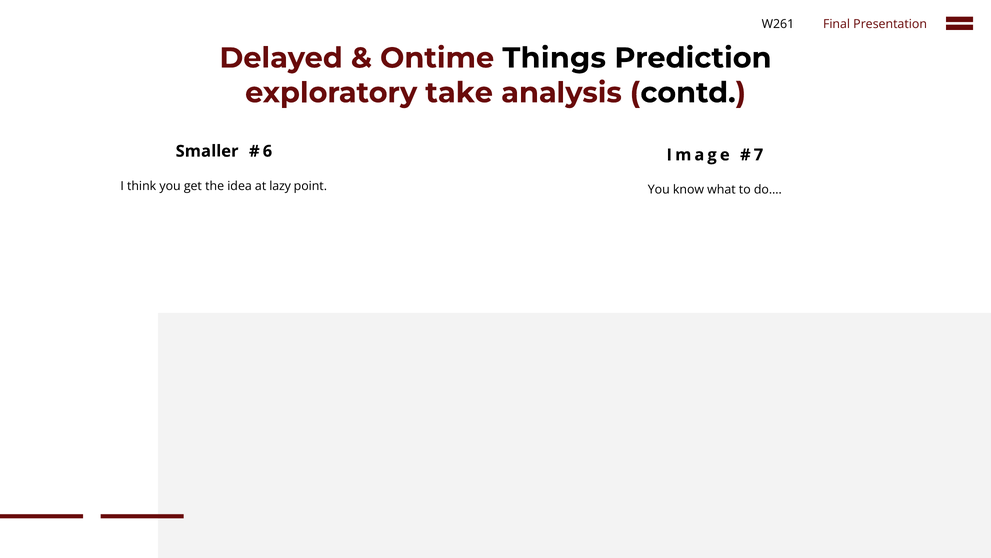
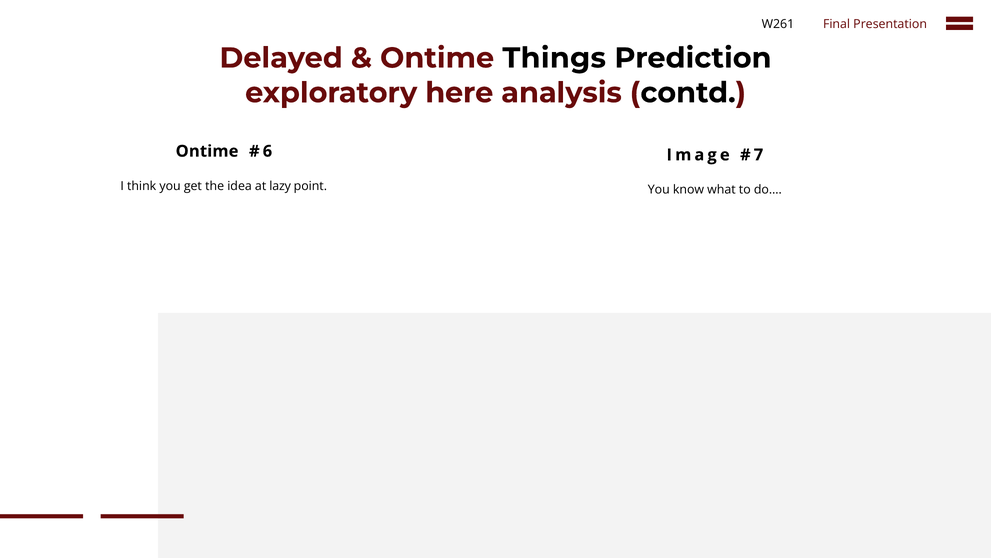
take: take -> here
Smaller at (207, 151): Smaller -> Ontime
